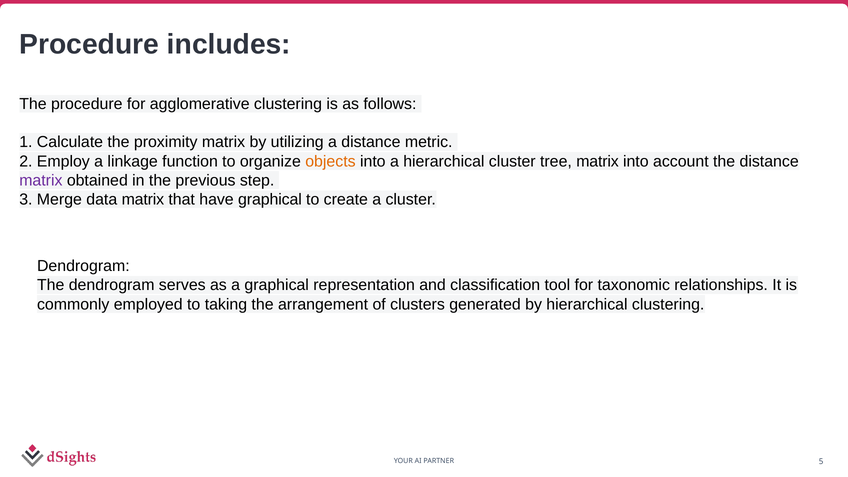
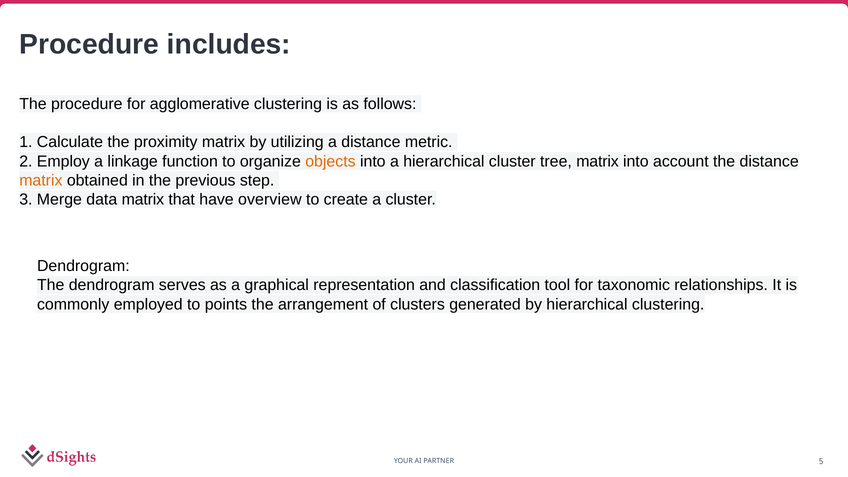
matrix at (41, 180) colour: purple -> orange
have graphical: graphical -> overview
taking: taking -> points
